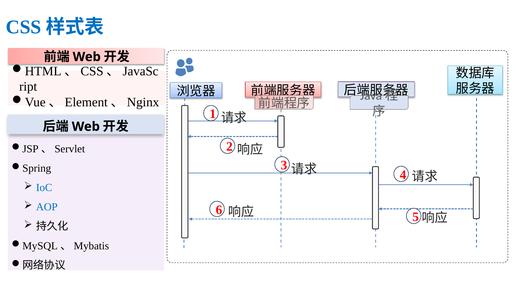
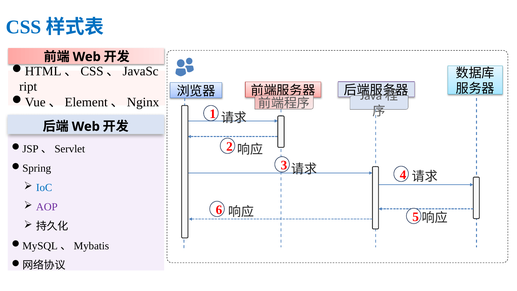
AOP colour: blue -> purple
